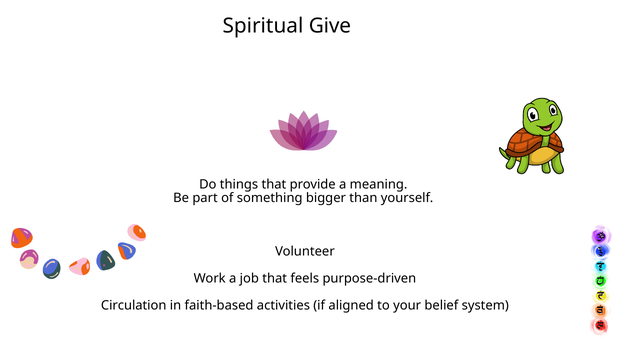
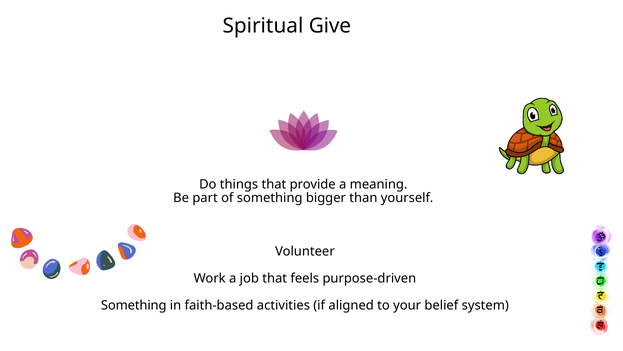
Circulation at (134, 305): Circulation -> Something
